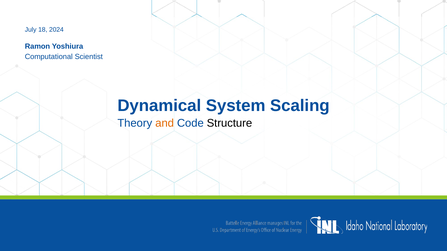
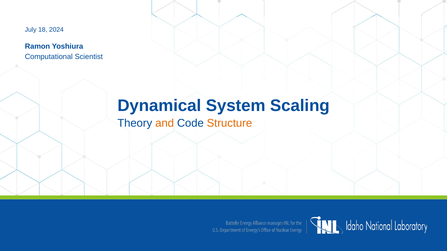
Structure colour: black -> orange
